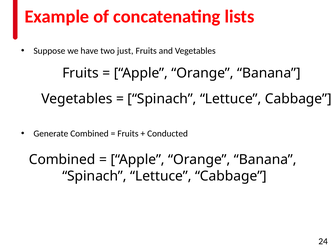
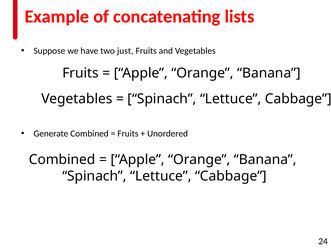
Conducted: Conducted -> Unordered
